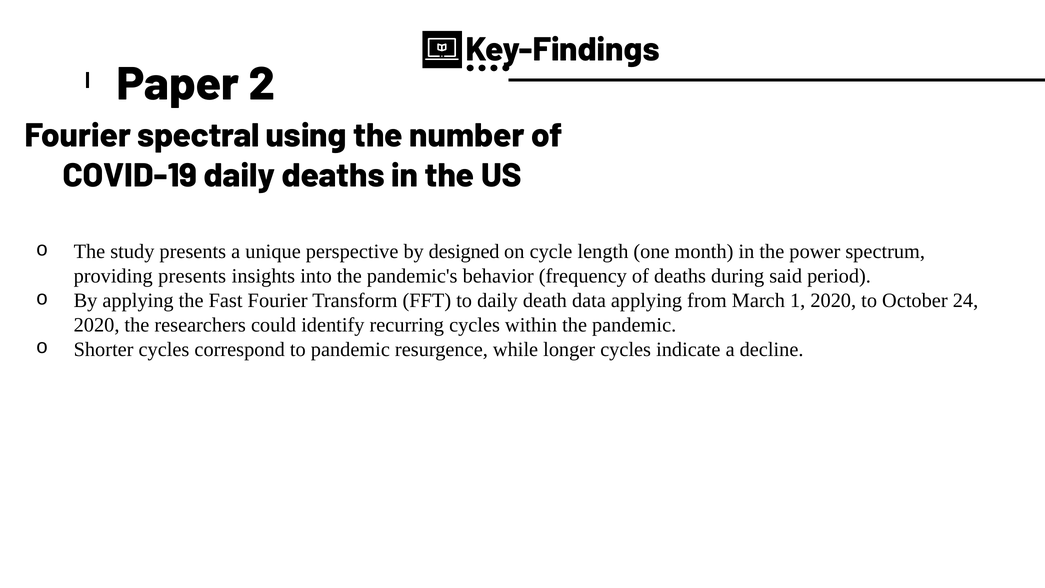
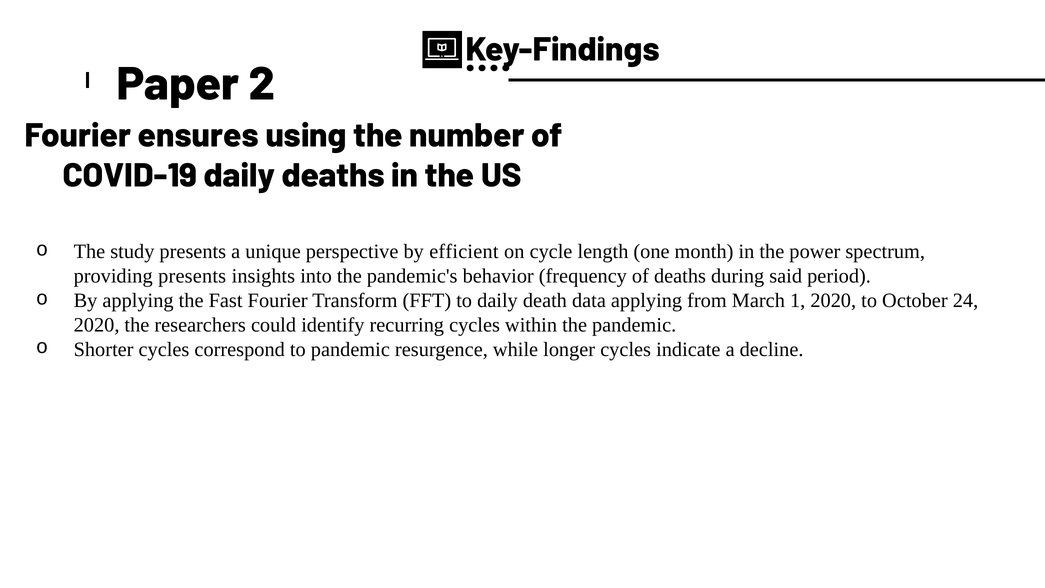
spectral: spectral -> ensures
designed: designed -> efficient
